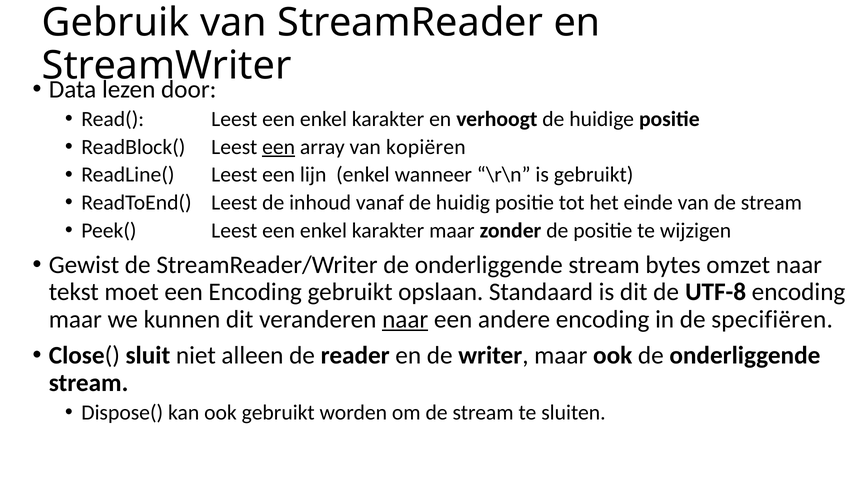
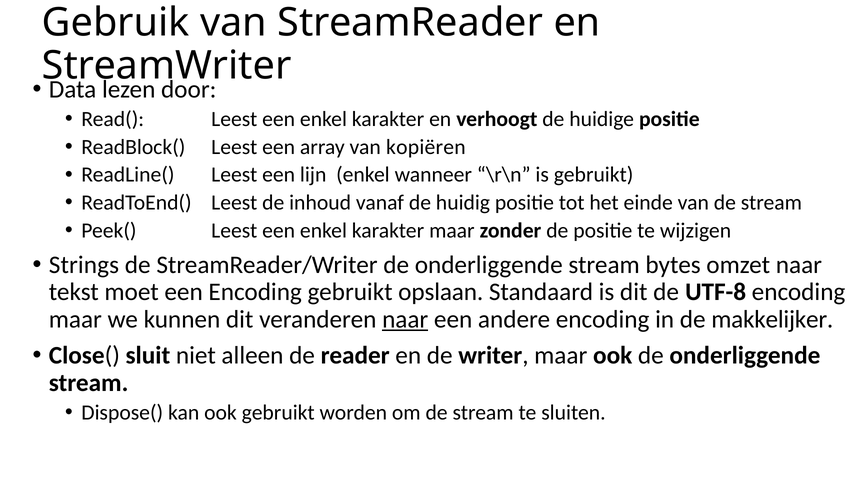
een at (279, 147) underline: present -> none
Gewist: Gewist -> Strings
specifiëren: specifiëren -> makkelijker
